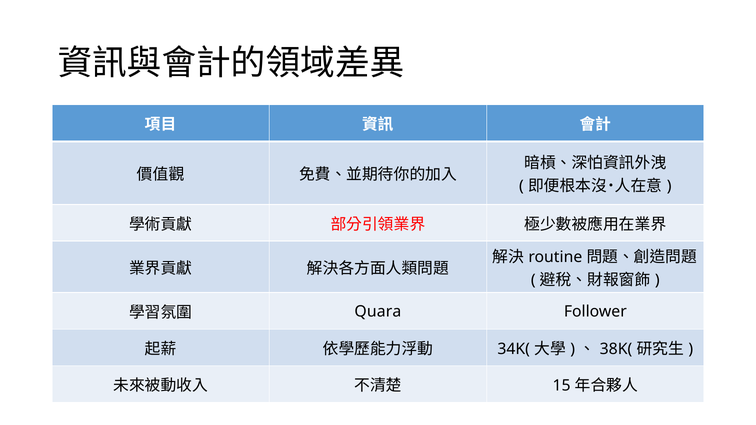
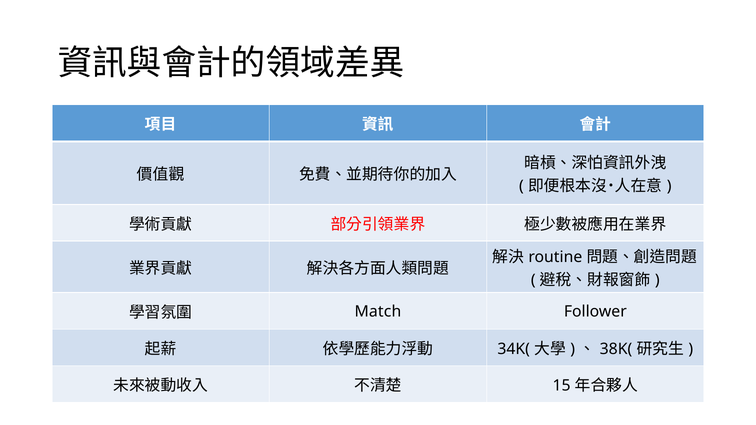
Quara: Quara -> Match
